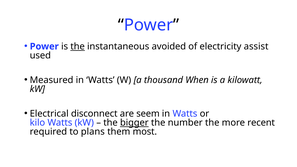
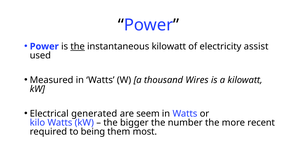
instantaneous avoided: avoided -> kilowatt
When: When -> Wires
disconnect: disconnect -> generated
bigger underline: present -> none
plans: plans -> being
